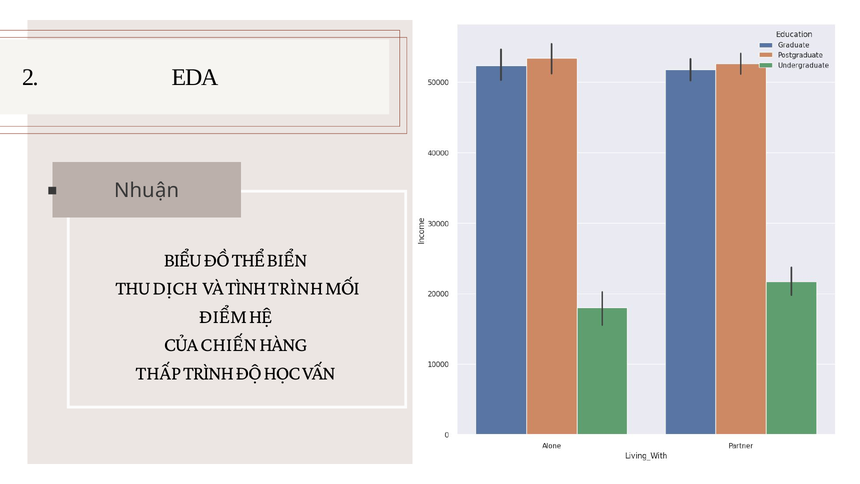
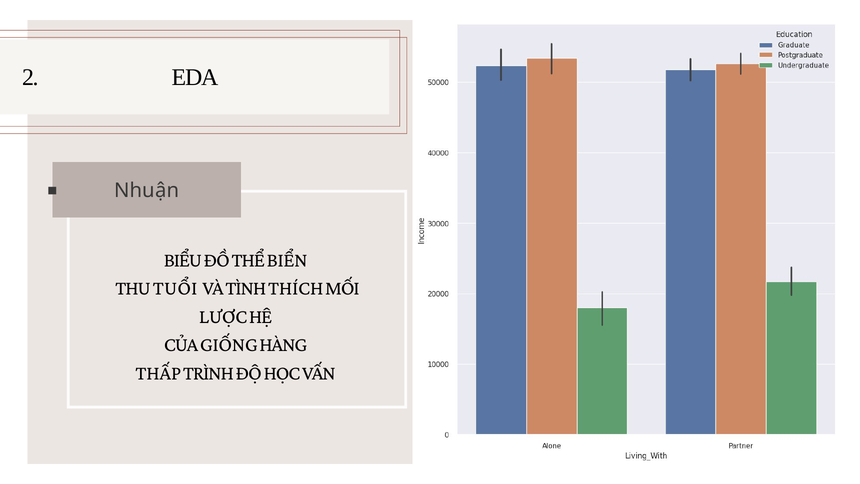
DỊCH: DỊCH -> TUỔI
TÌNH TRÌNH: TRÌNH -> THÍCH
ĐIỂM: ĐIỂM -> LƯỢC
CHIẾN: CHIẾN -> GIỐNG
